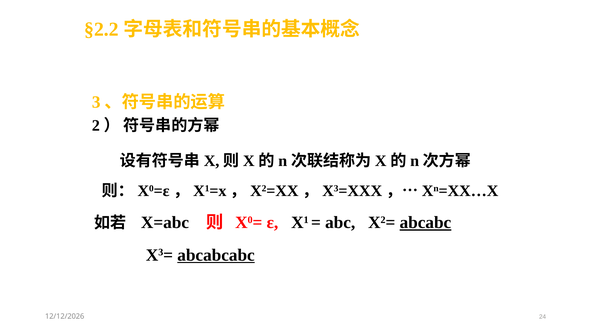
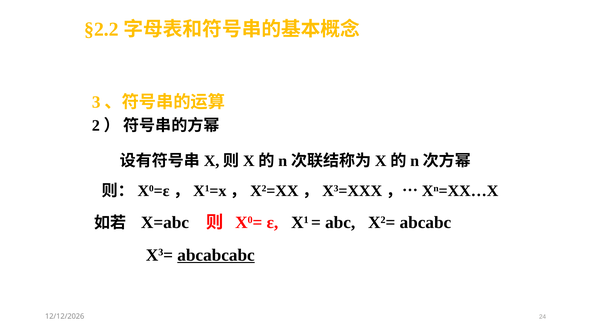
abcabc underline: present -> none
